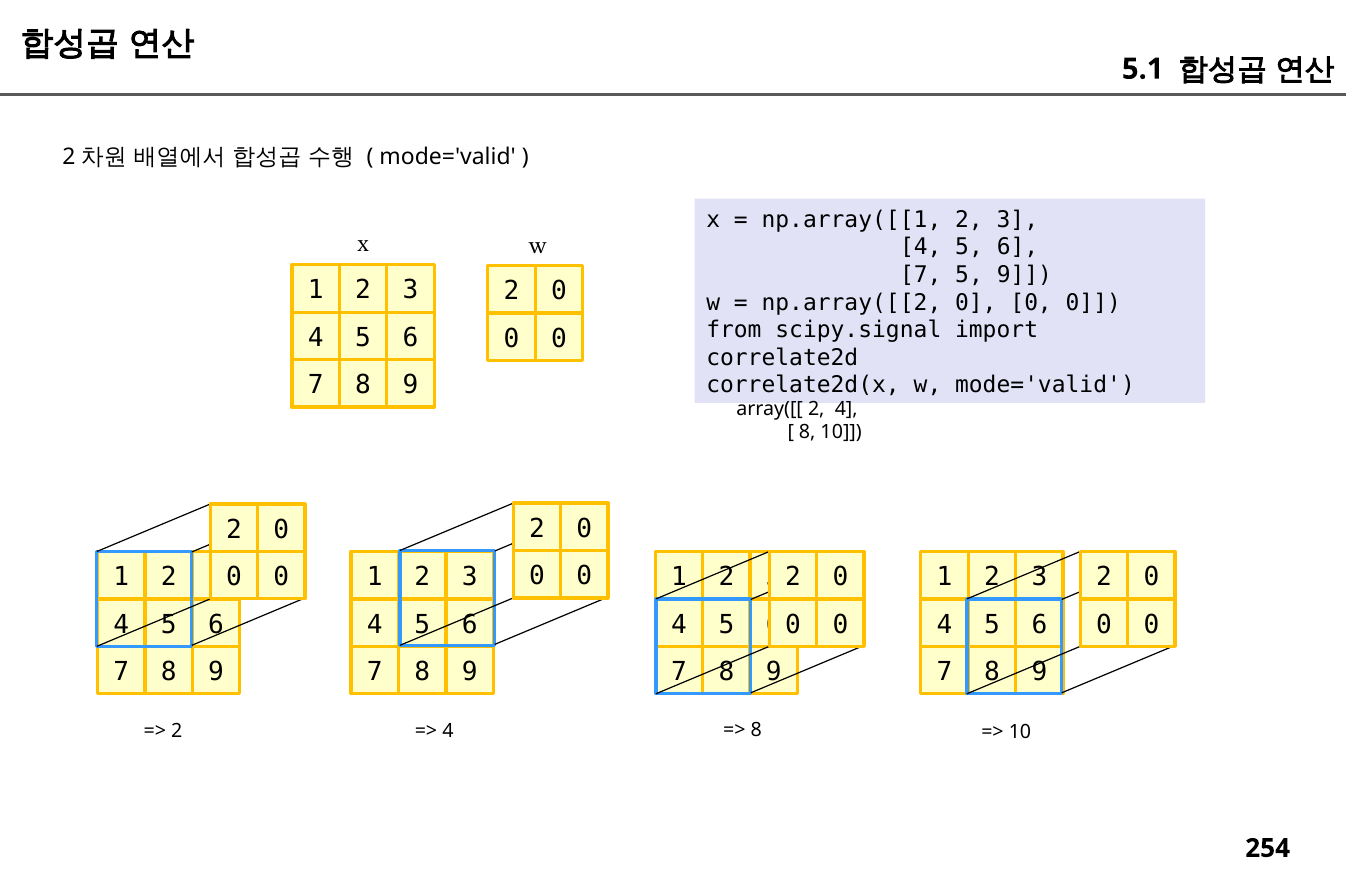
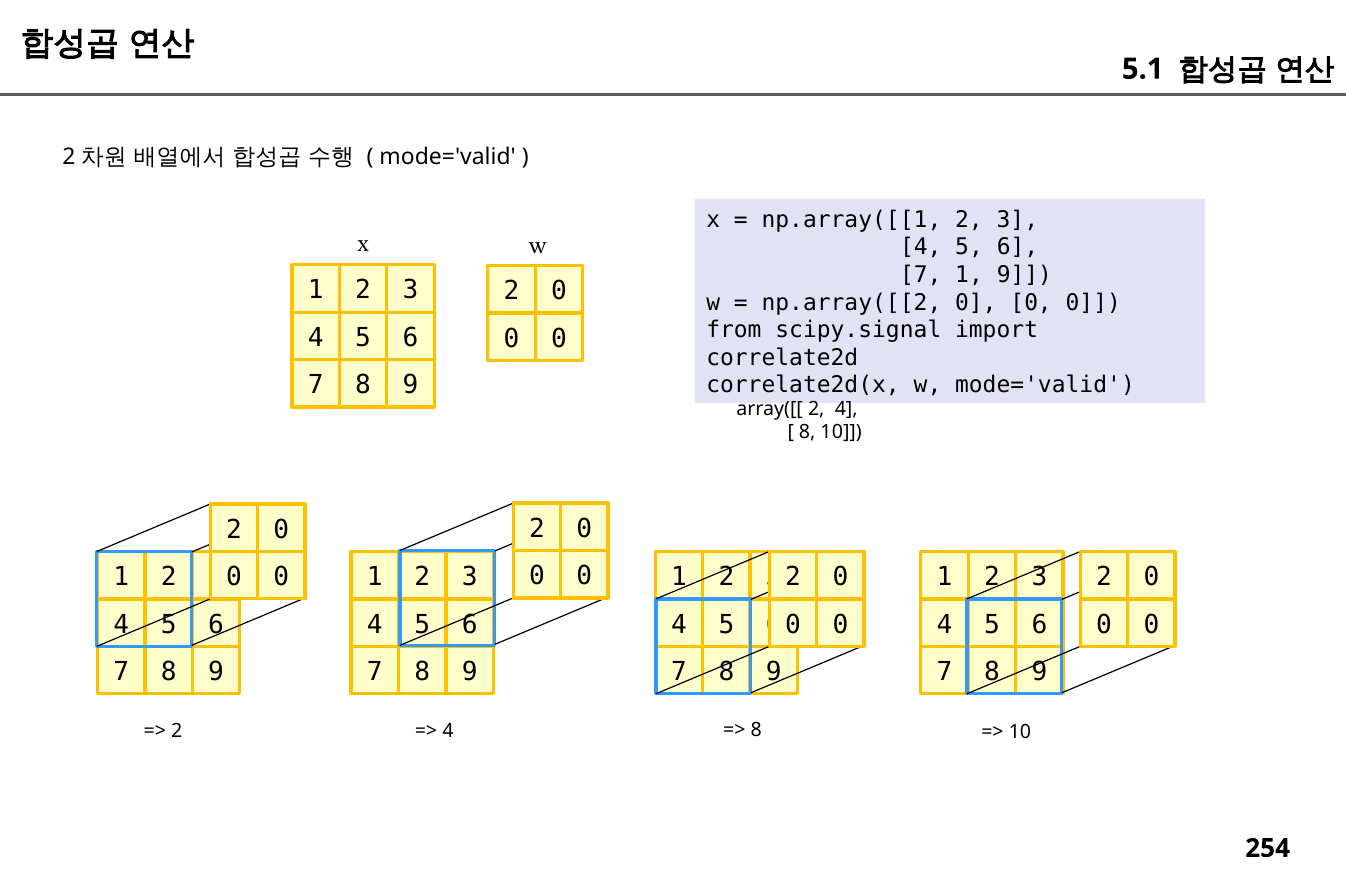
7 5: 5 -> 1
